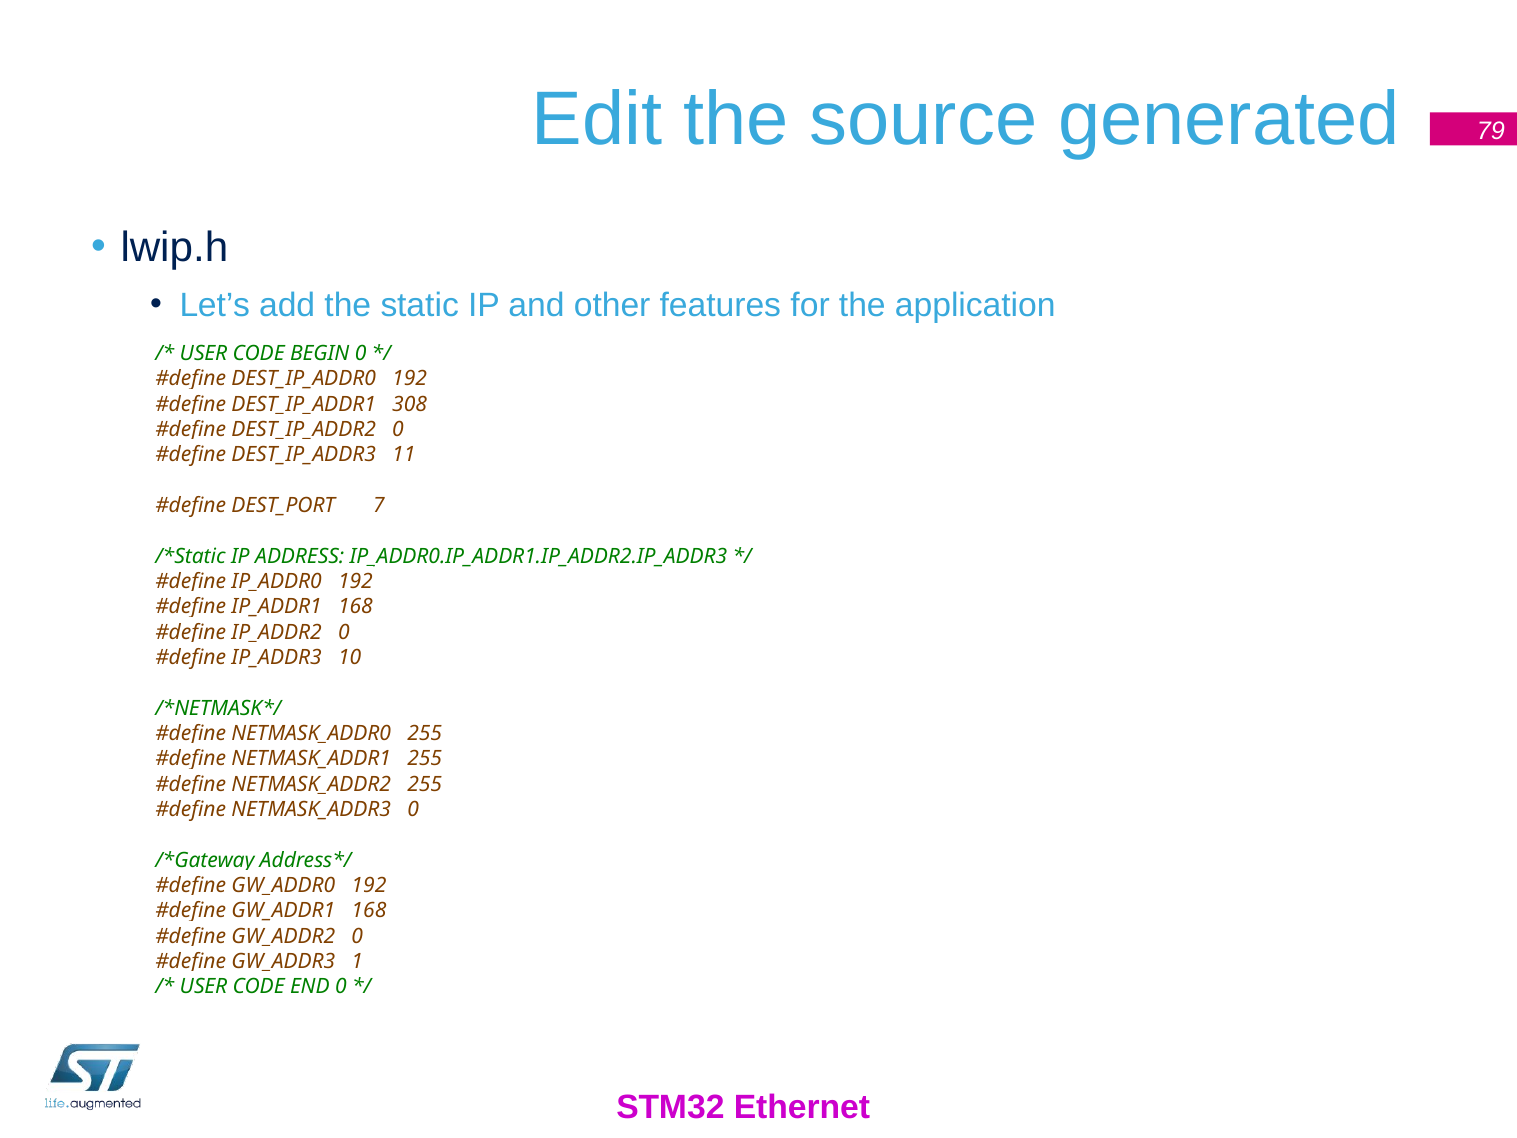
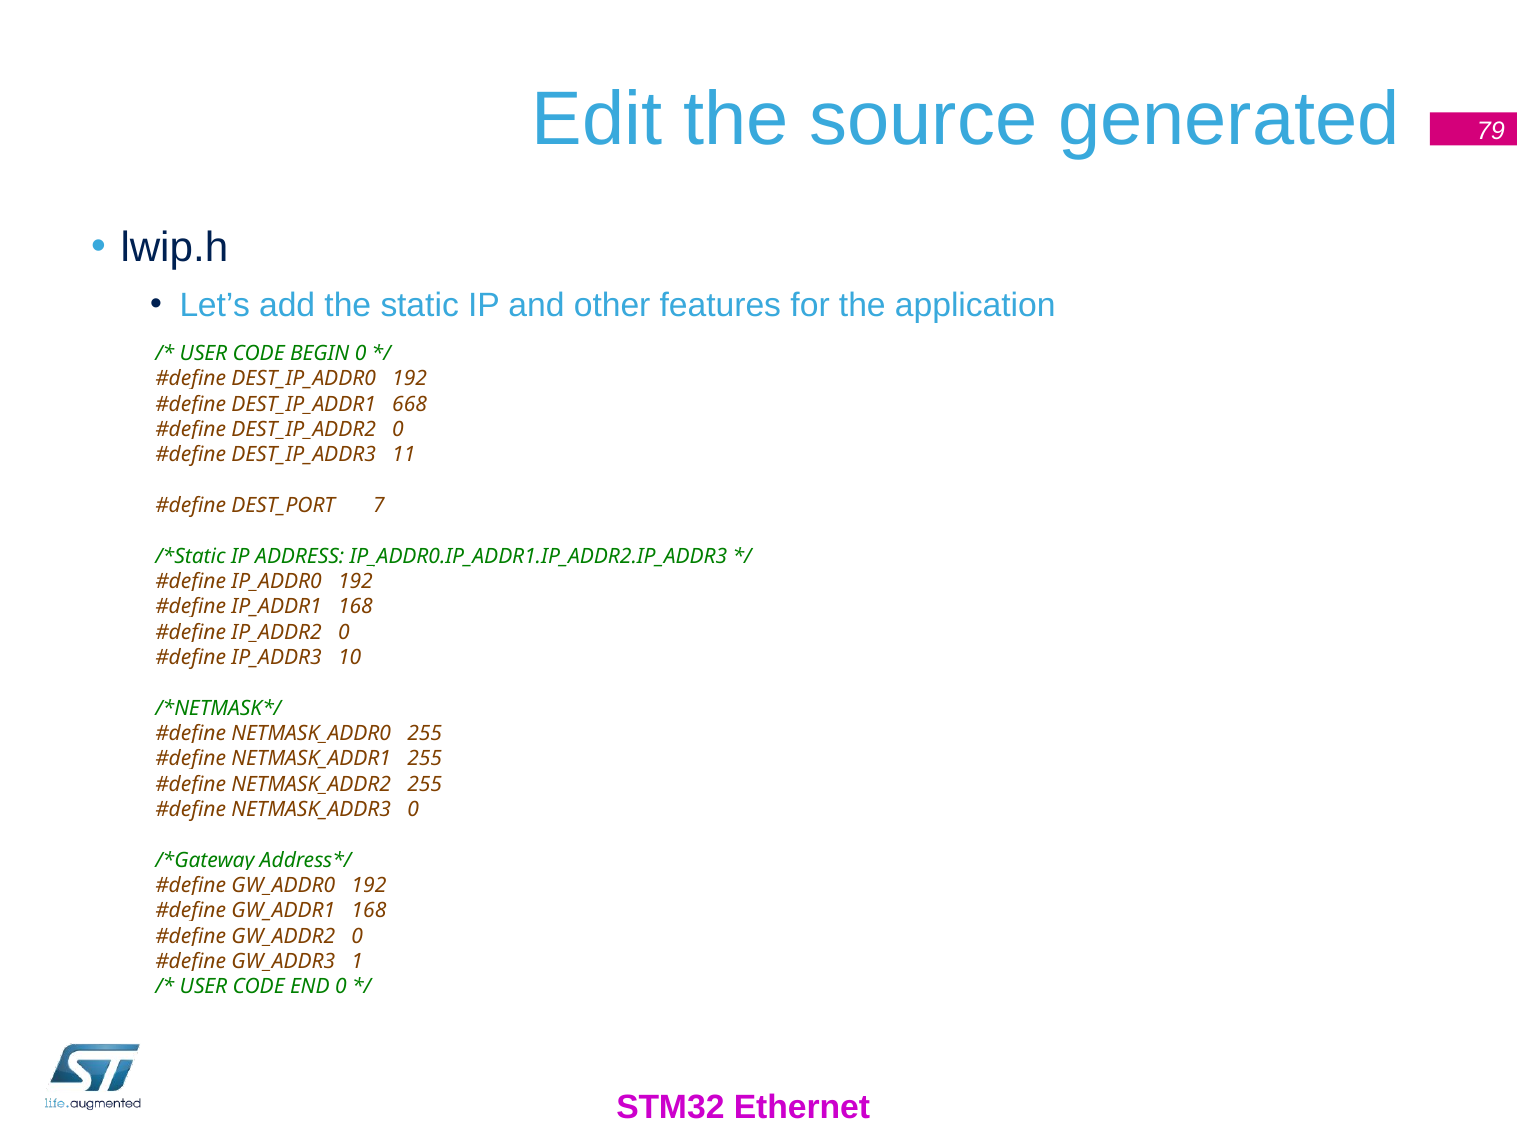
308: 308 -> 668
